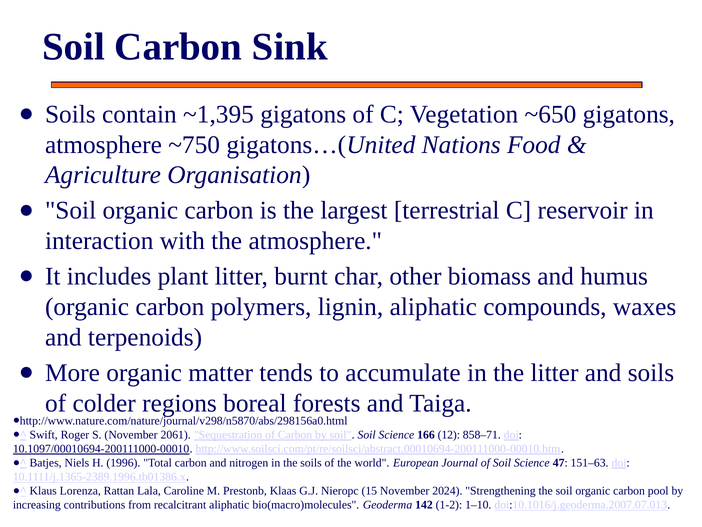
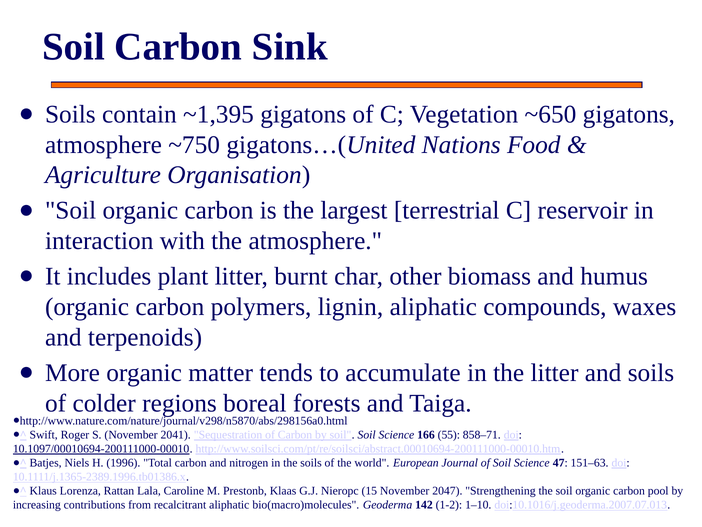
2061: 2061 -> 2041
12: 12 -> 55
2024: 2024 -> 2047
